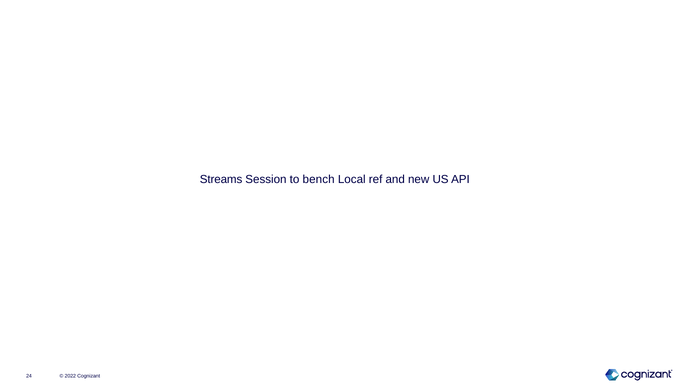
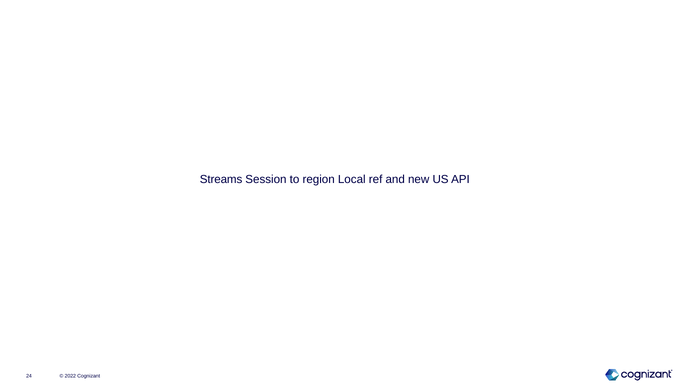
bench: bench -> region
